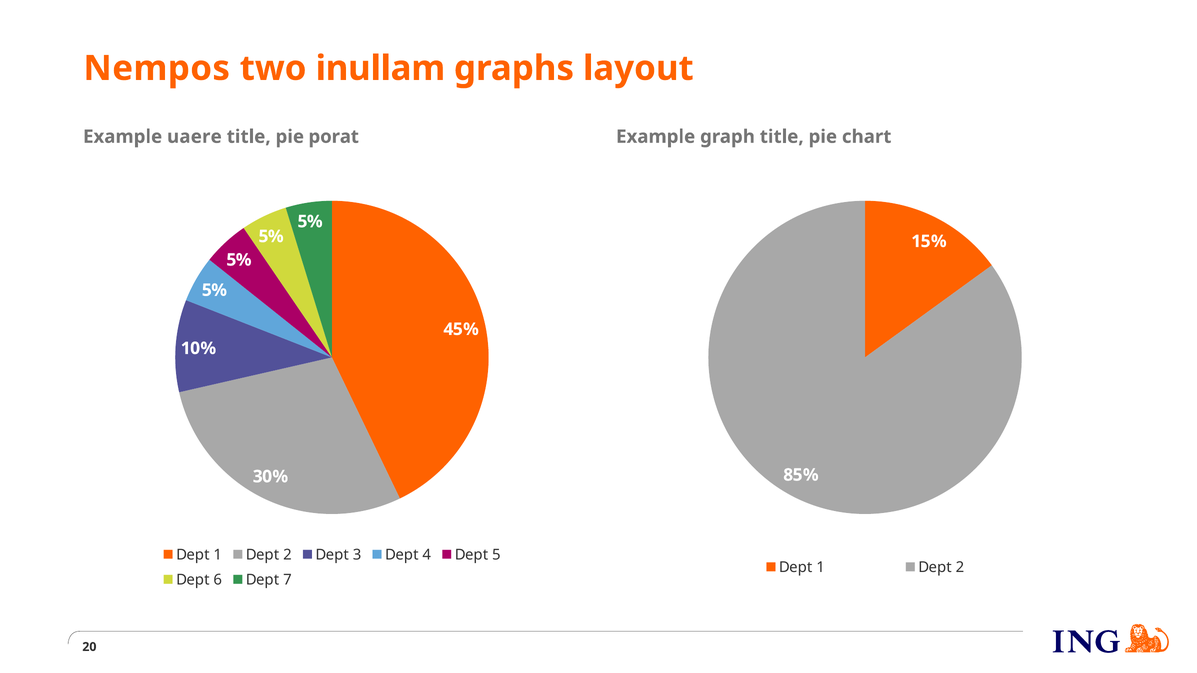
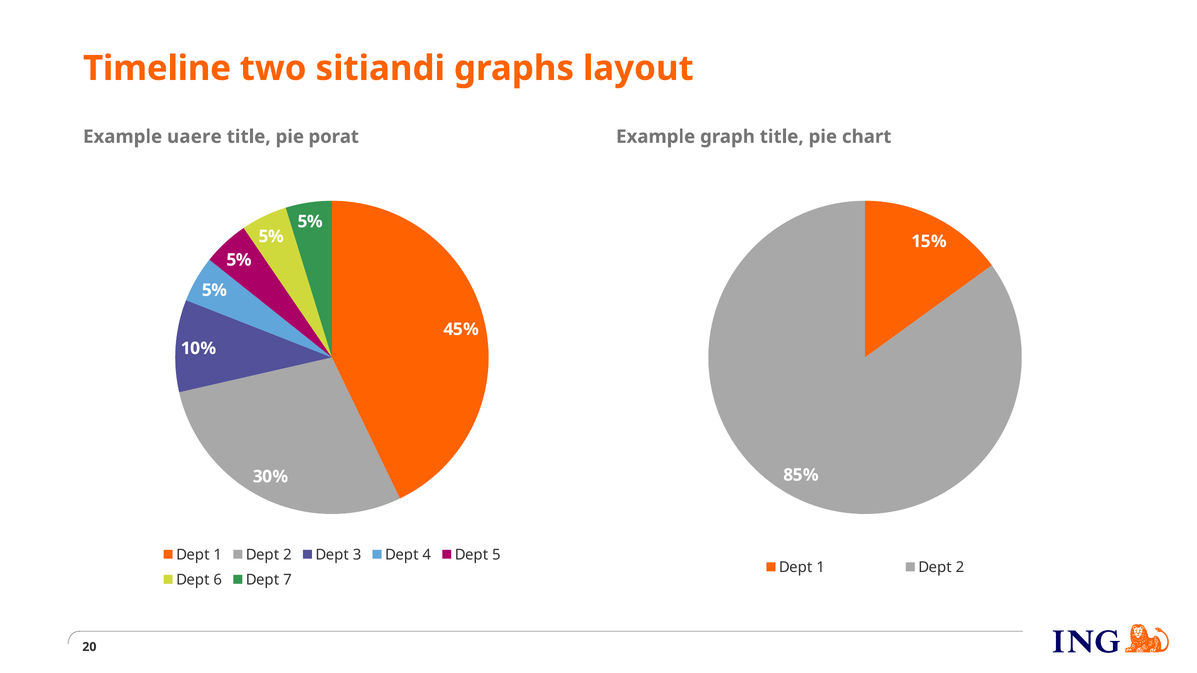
Nempos: Nempos -> Timeline
inullam: inullam -> sitiandi
